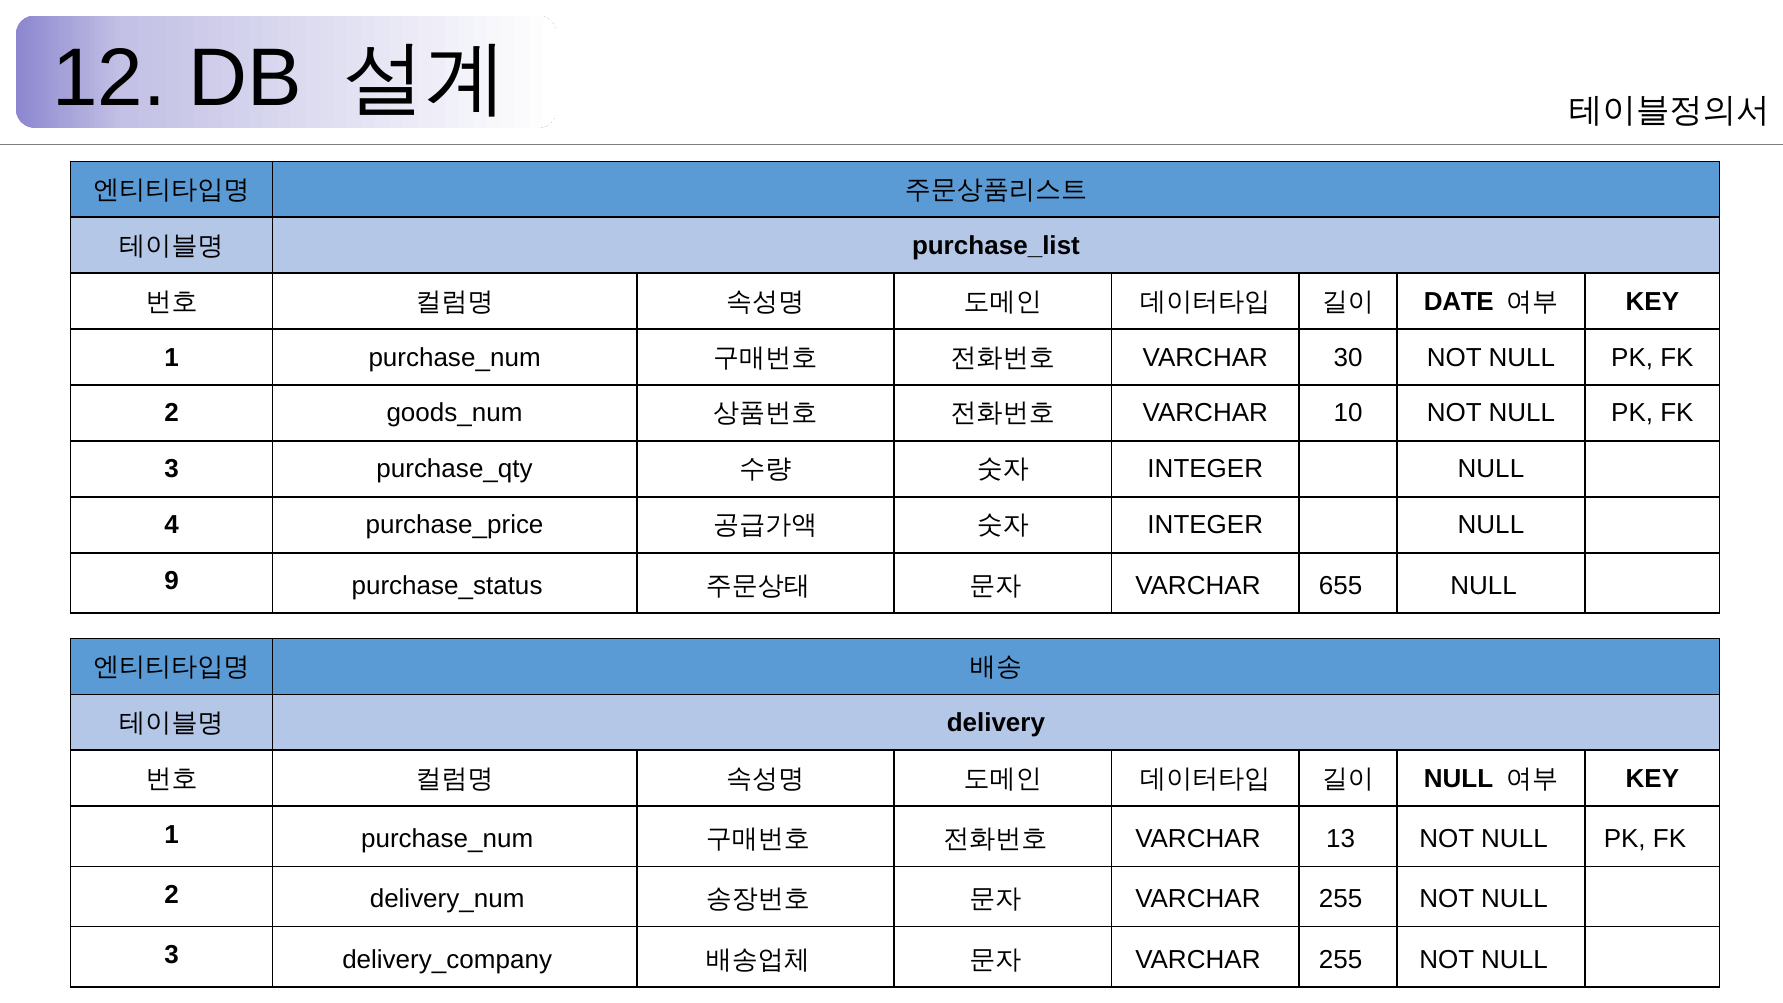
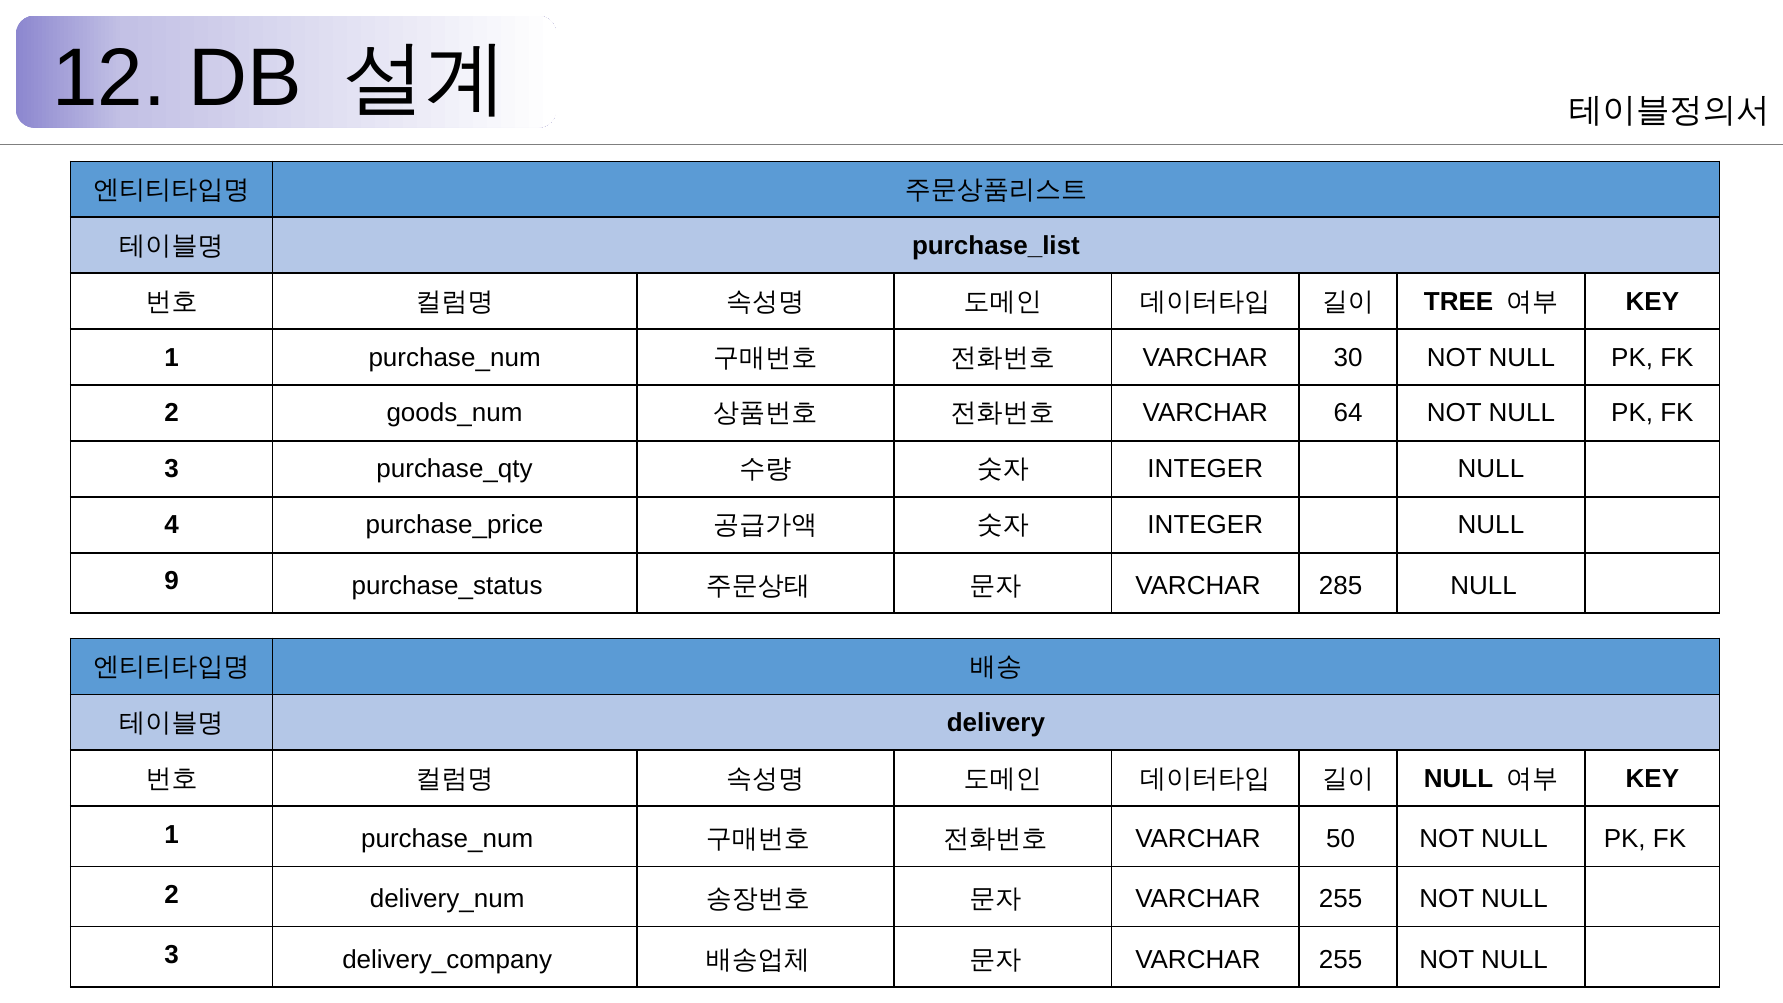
DATE: DATE -> TREE
10: 10 -> 64
655: 655 -> 285
13: 13 -> 50
